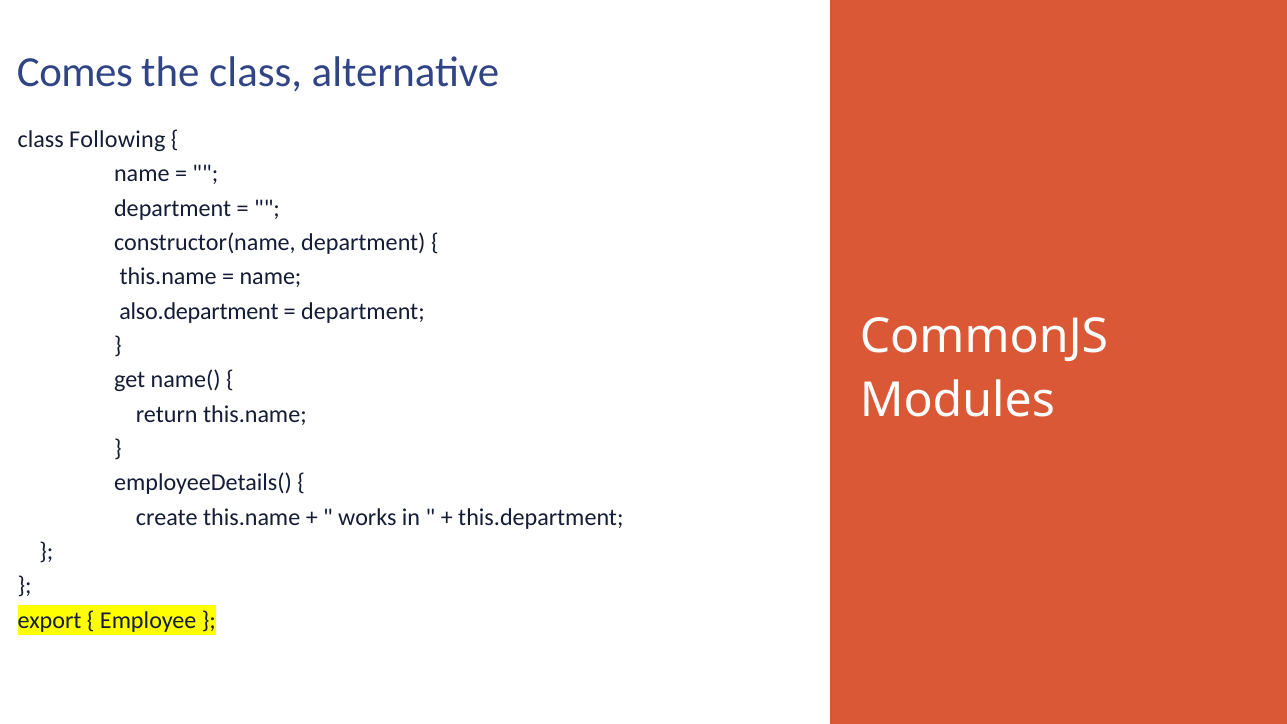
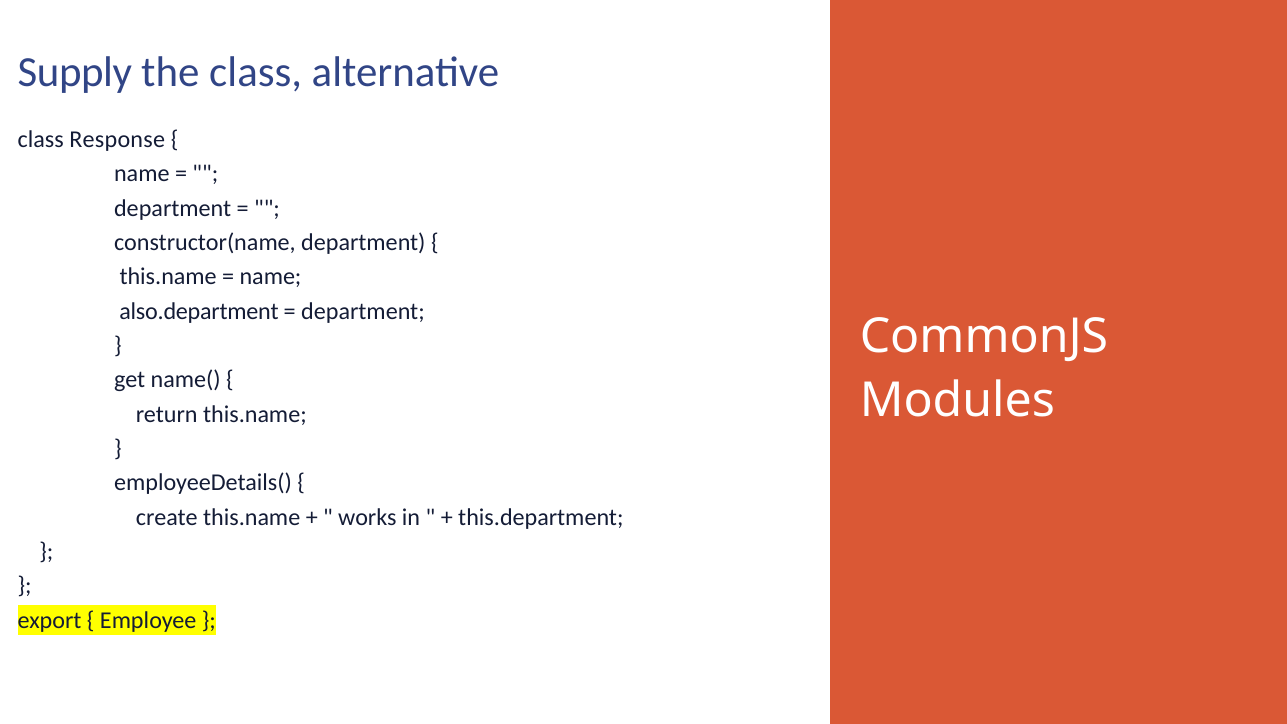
Comes: Comes -> Supply
Following: Following -> Response
